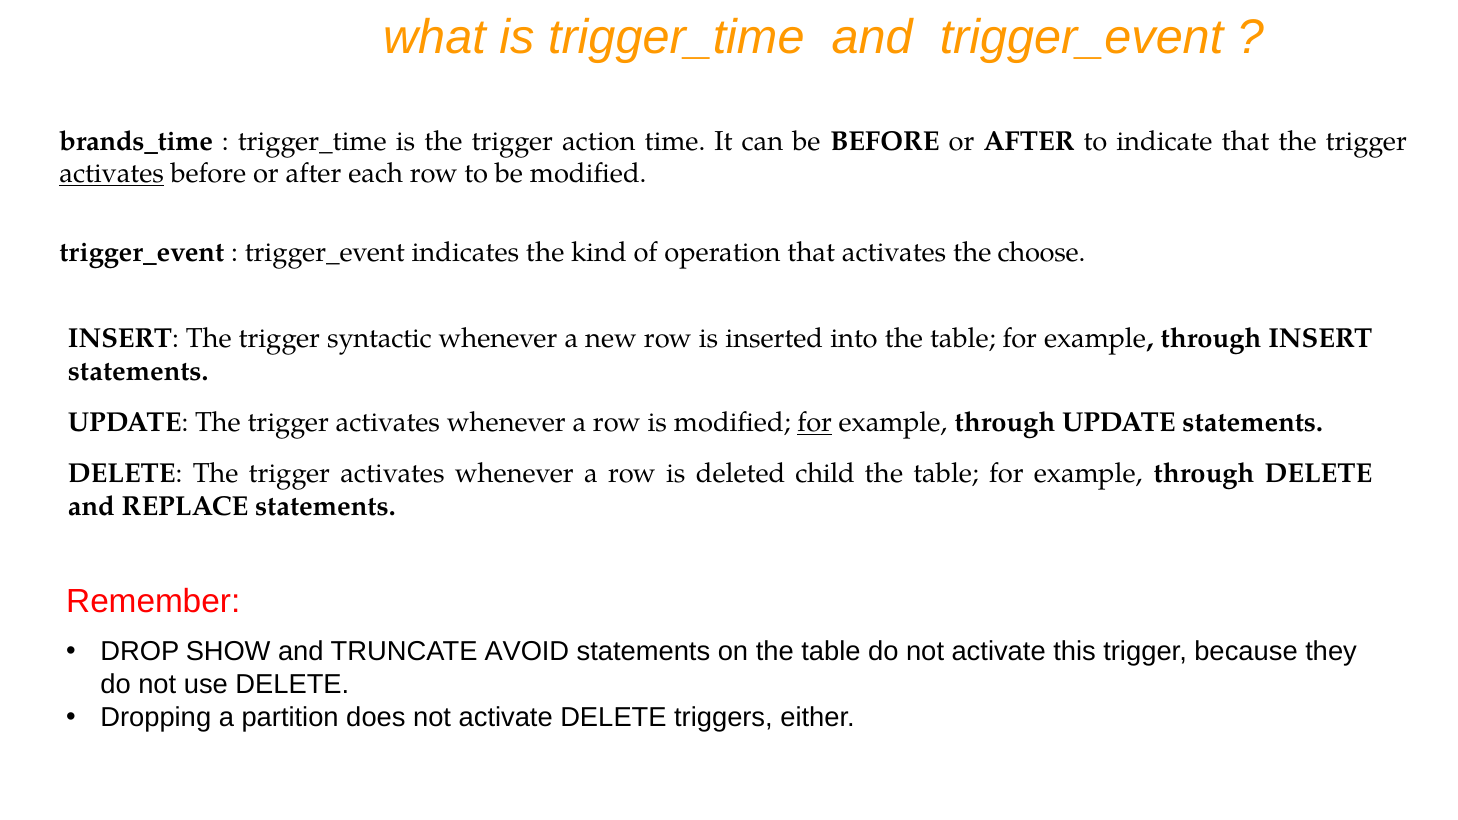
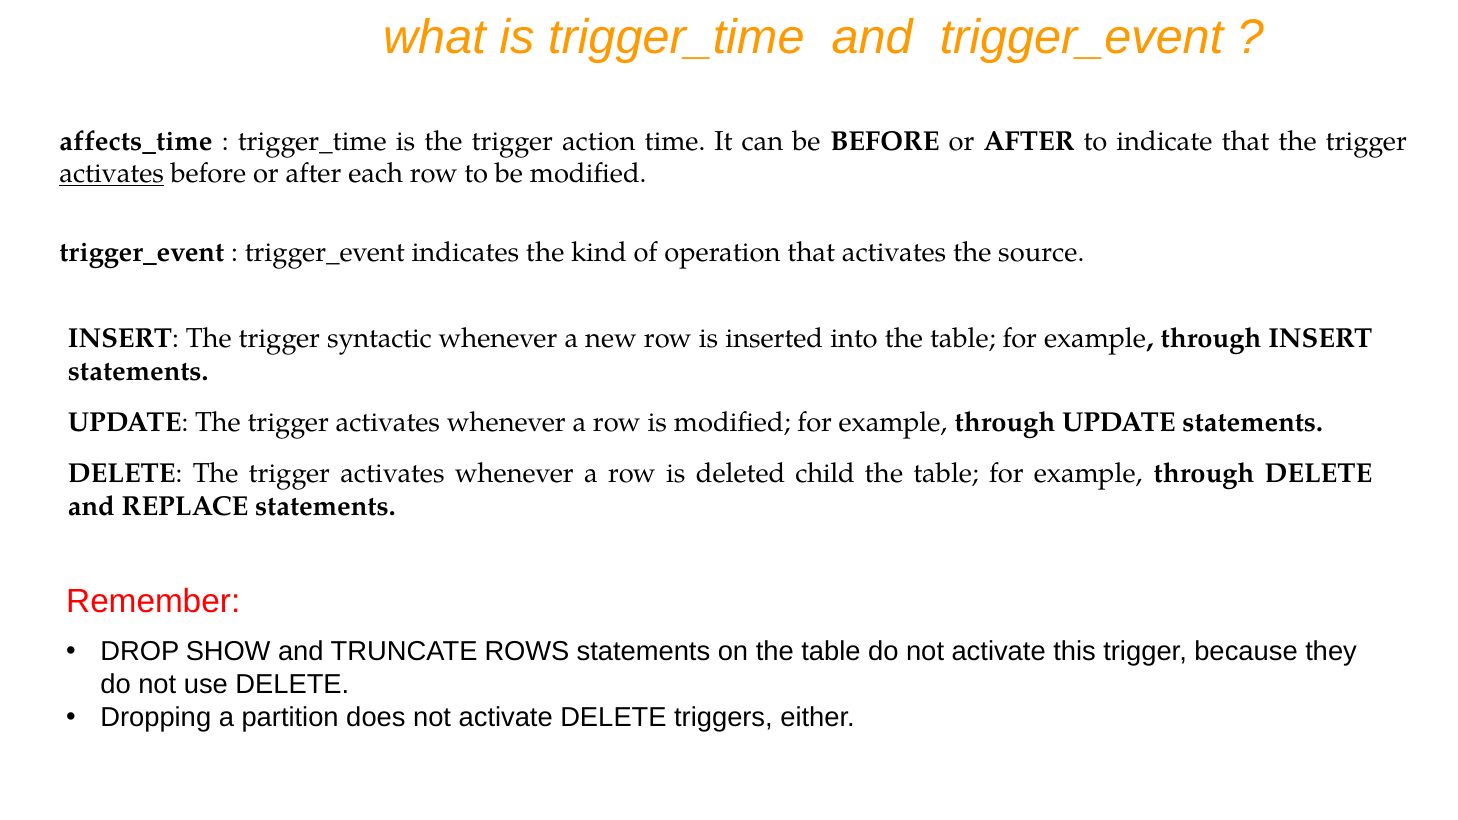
brands_time: brands_time -> affects_time
choose: choose -> source
for at (815, 423) underline: present -> none
AVOID: AVOID -> ROWS
